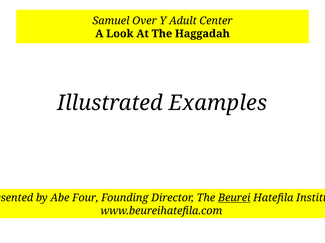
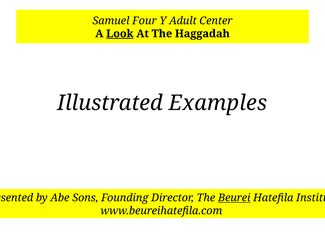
Over: Over -> Four
Look underline: none -> present
Four: Four -> Sons
